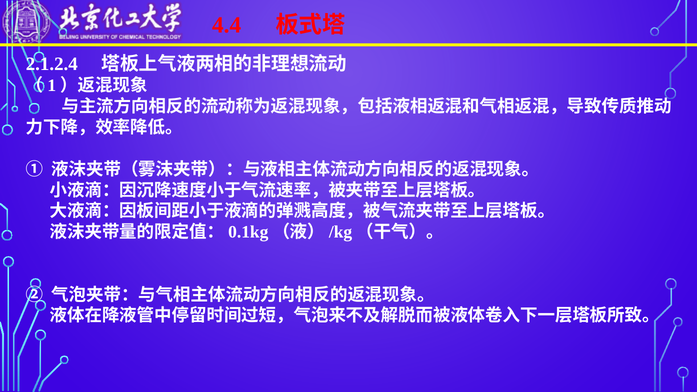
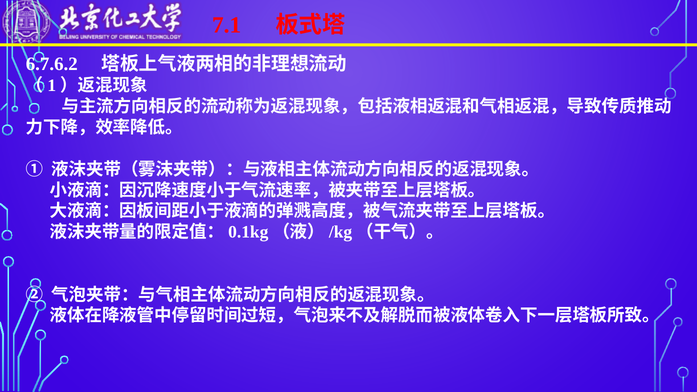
4.4: 4.4 -> 7.1
2.1.2.4: 2.1.2.4 -> 6.7.6.2
